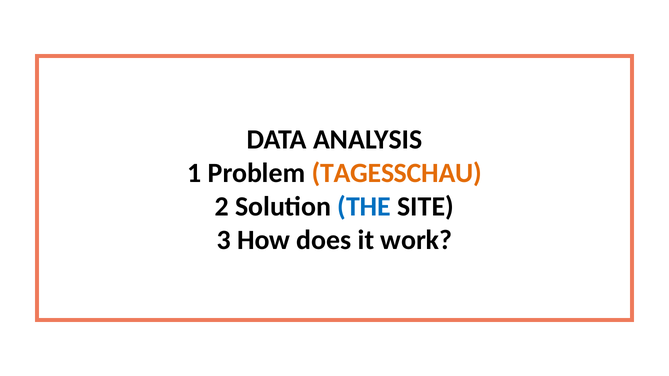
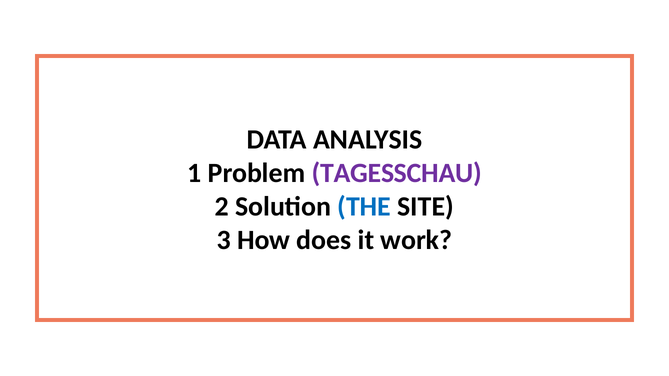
TAGESSCHAU colour: orange -> purple
